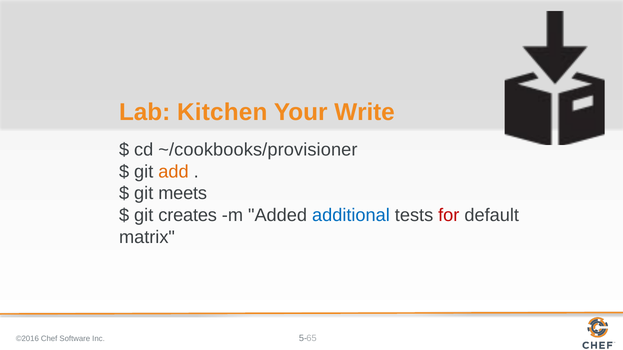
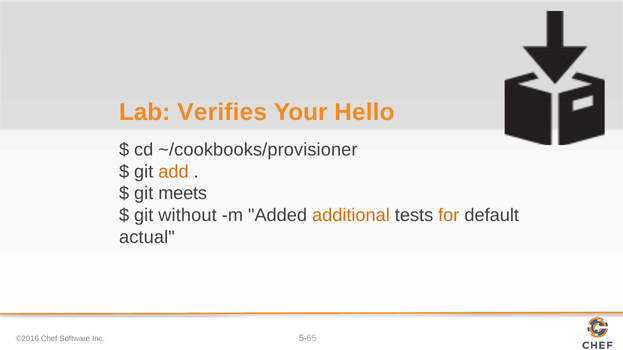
Kitchen: Kitchen -> Verifies
Write: Write -> Hello
creates: creates -> without
additional colour: blue -> orange
for colour: red -> orange
matrix: matrix -> actual
